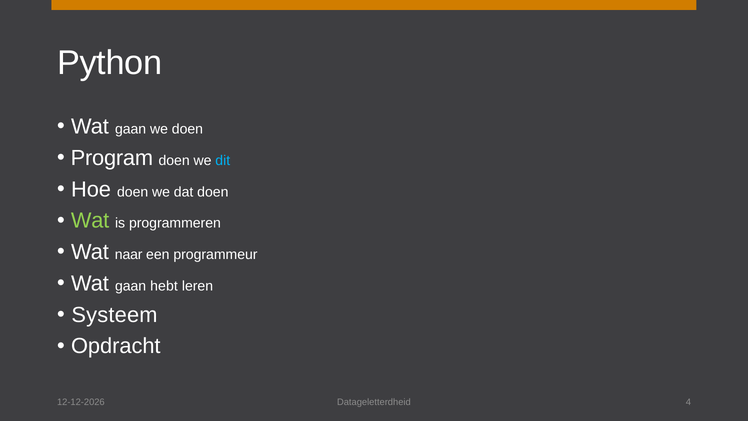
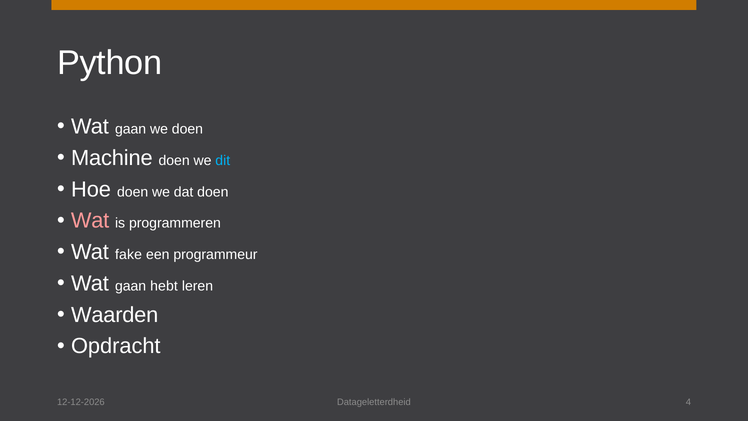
Program: Program -> Machine
Wat at (90, 221) colour: light green -> pink
naar: naar -> fake
Systeem: Systeem -> Waarden
